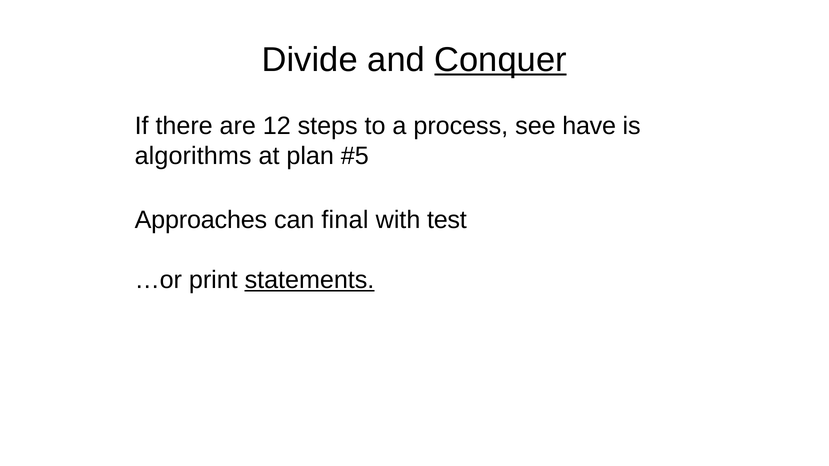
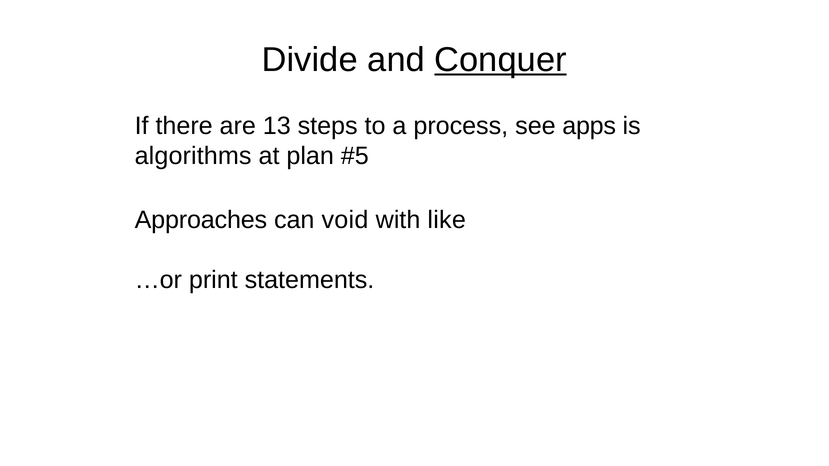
12: 12 -> 13
have: have -> apps
final: final -> void
test: test -> like
statements underline: present -> none
